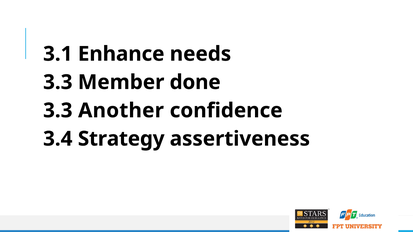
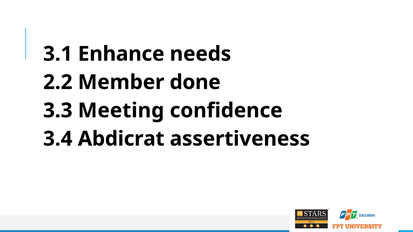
3.3 at (58, 82): 3.3 -> 2.2
Another: Another -> Meeting
Strategy: Strategy -> Abdicrat
